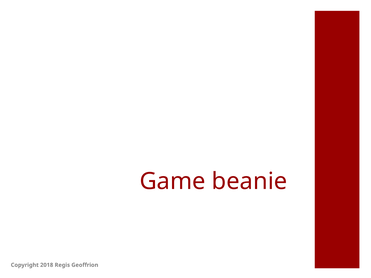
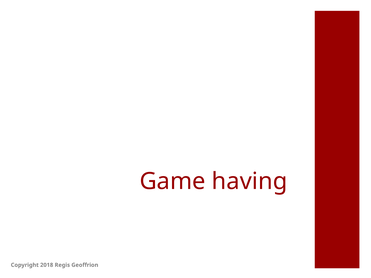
beanie: beanie -> having
